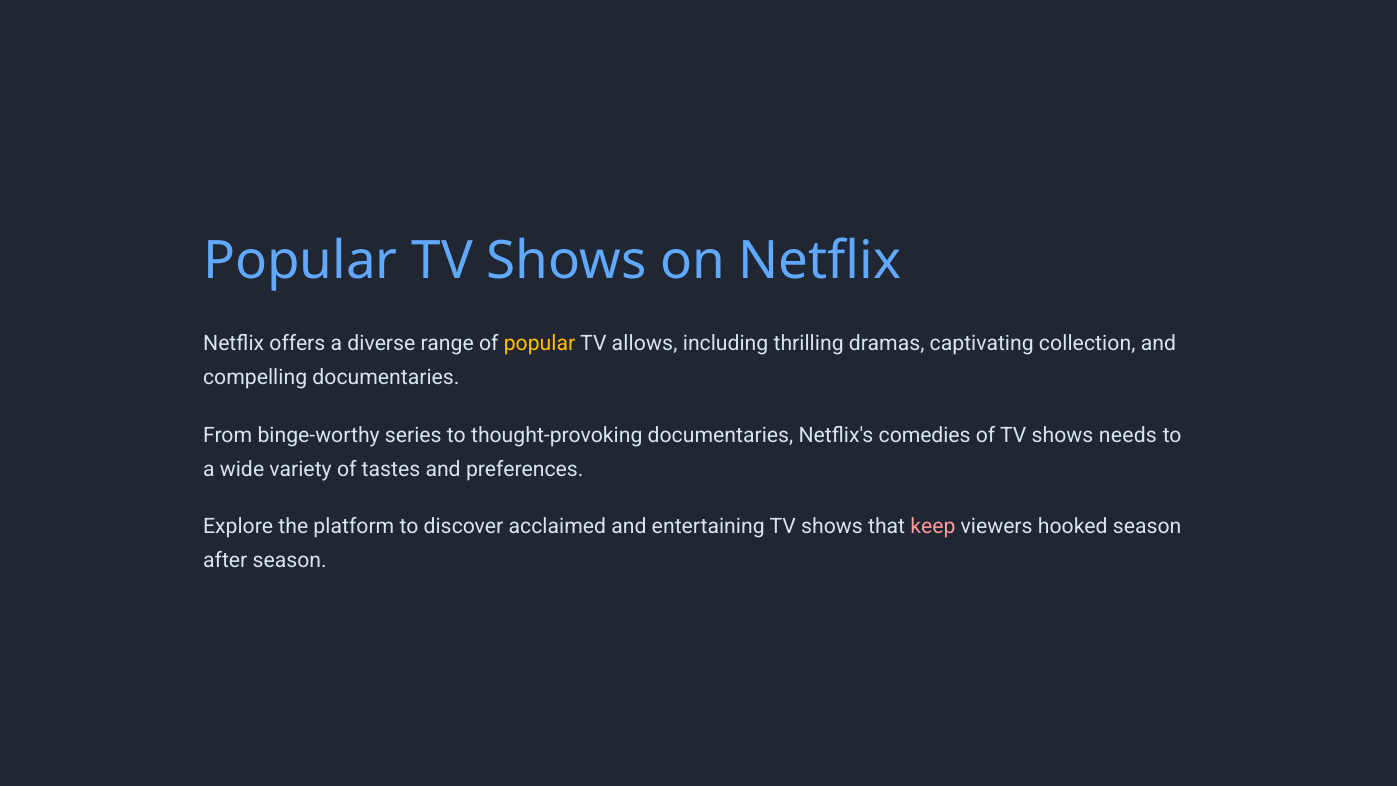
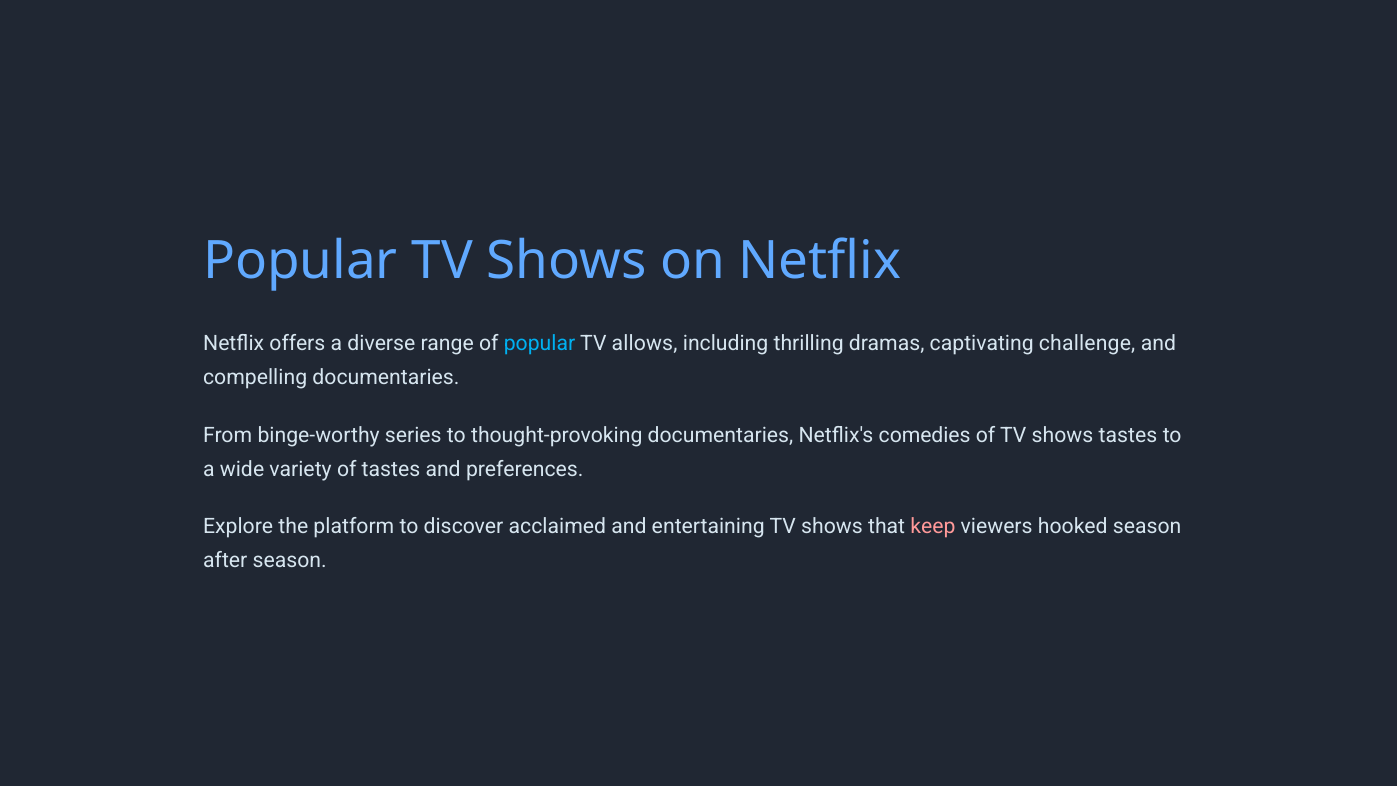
popular at (540, 343) colour: yellow -> light blue
collection: collection -> challenge
shows needs: needs -> tastes
